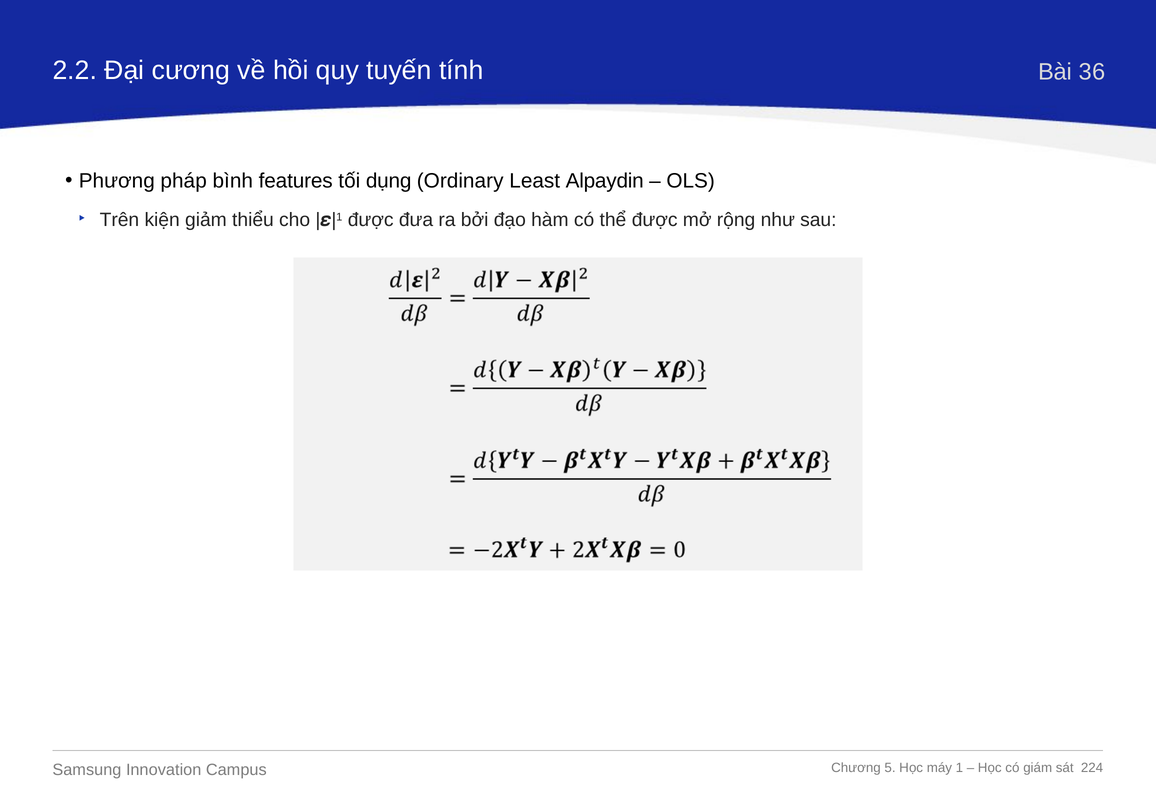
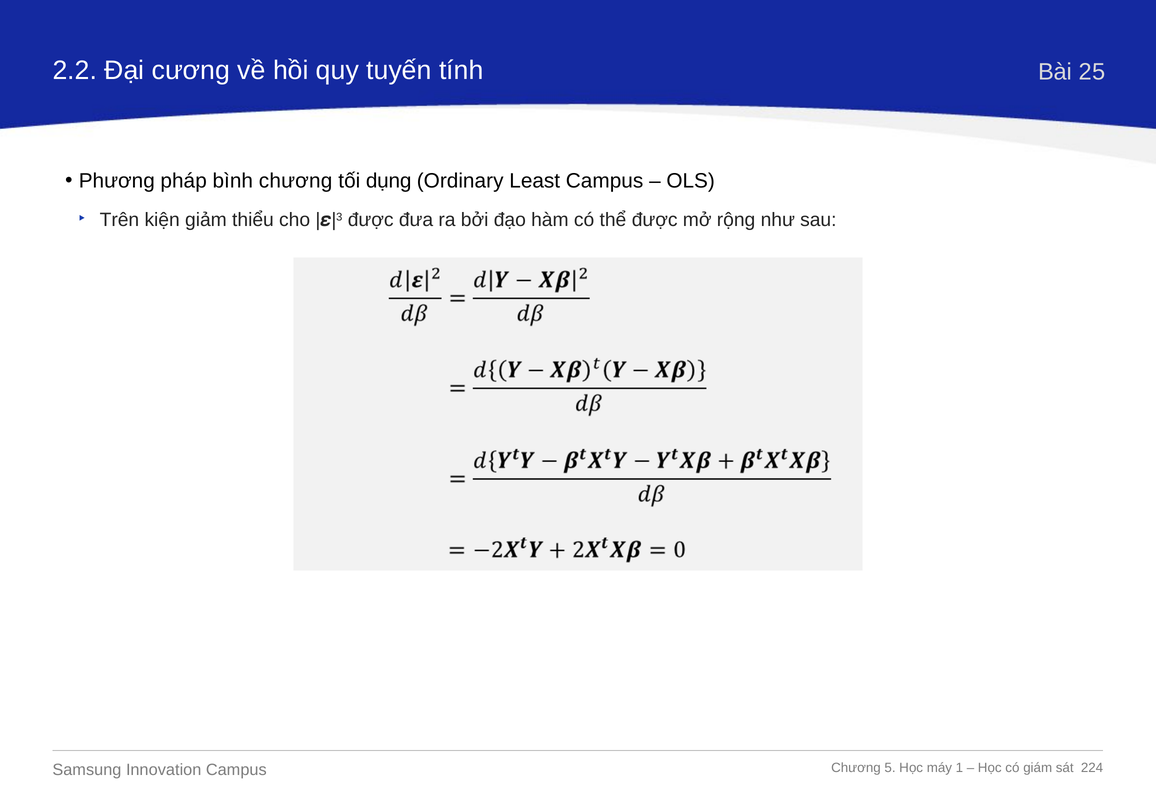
36: 36 -> 25
bình features: features -> chương
Least Alpaydin: Alpaydin -> Campus
𝜺 1: 1 -> 3
